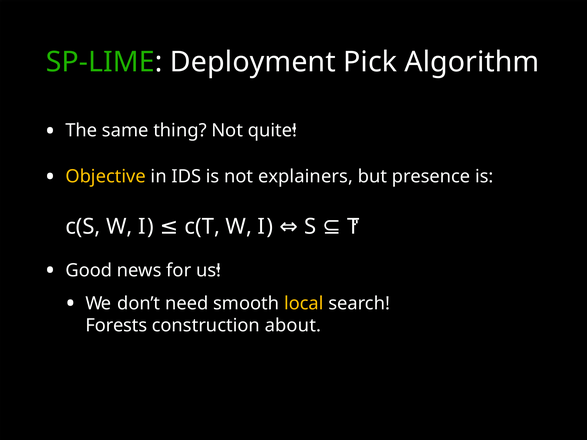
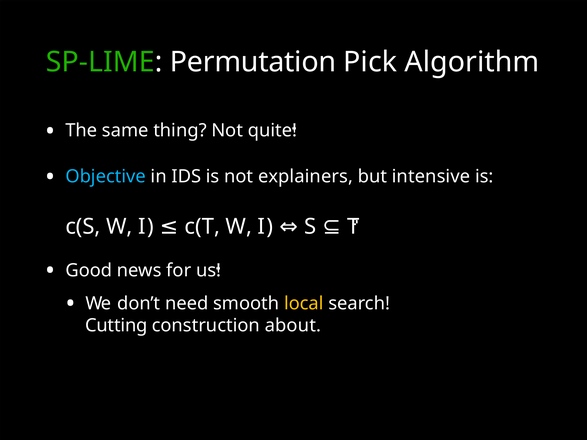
Deployment: Deployment -> Permutation
Objective colour: yellow -> light blue
presence: presence -> intensive
Forests: Forests -> Cutting
